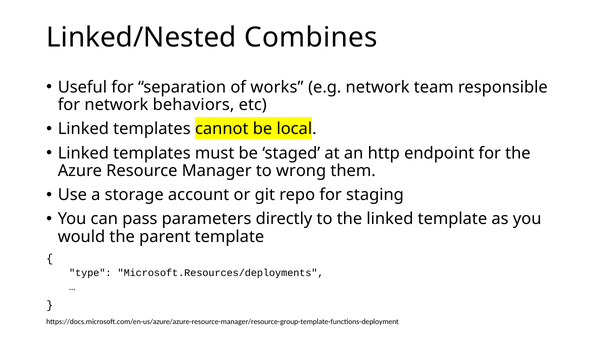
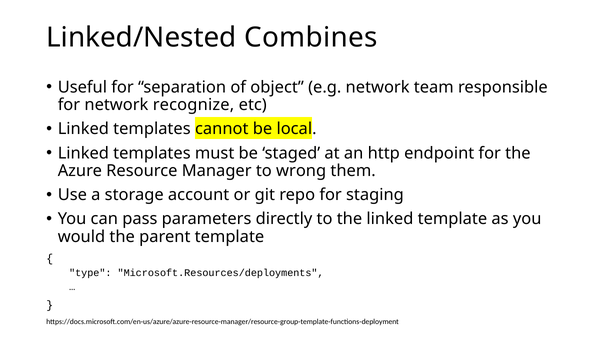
works: works -> object
behaviors: behaviors -> recognize
